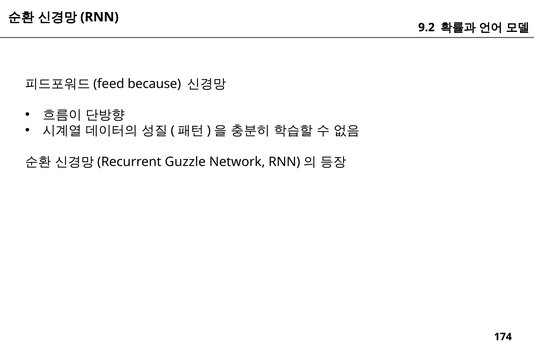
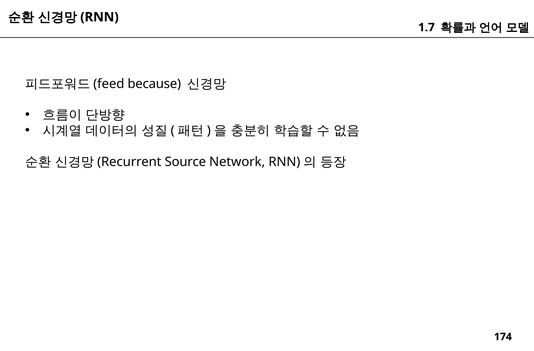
9.2: 9.2 -> 1.7
Guzzle: Guzzle -> Source
